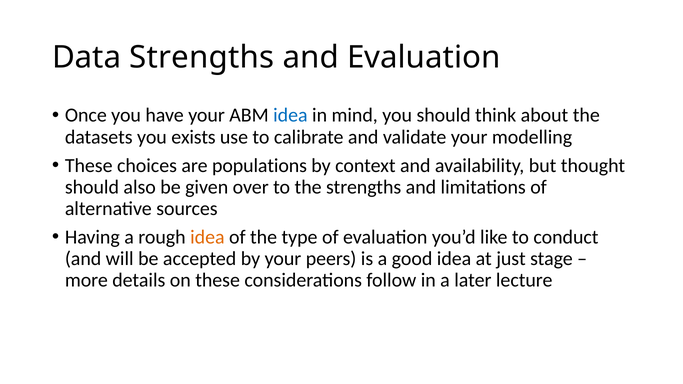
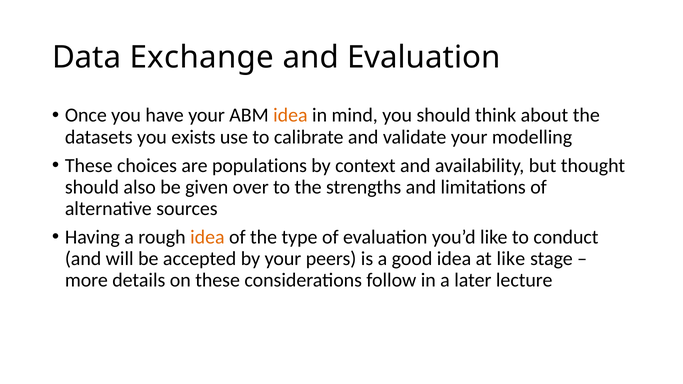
Data Strengths: Strengths -> Exchange
idea at (290, 115) colour: blue -> orange
at just: just -> like
